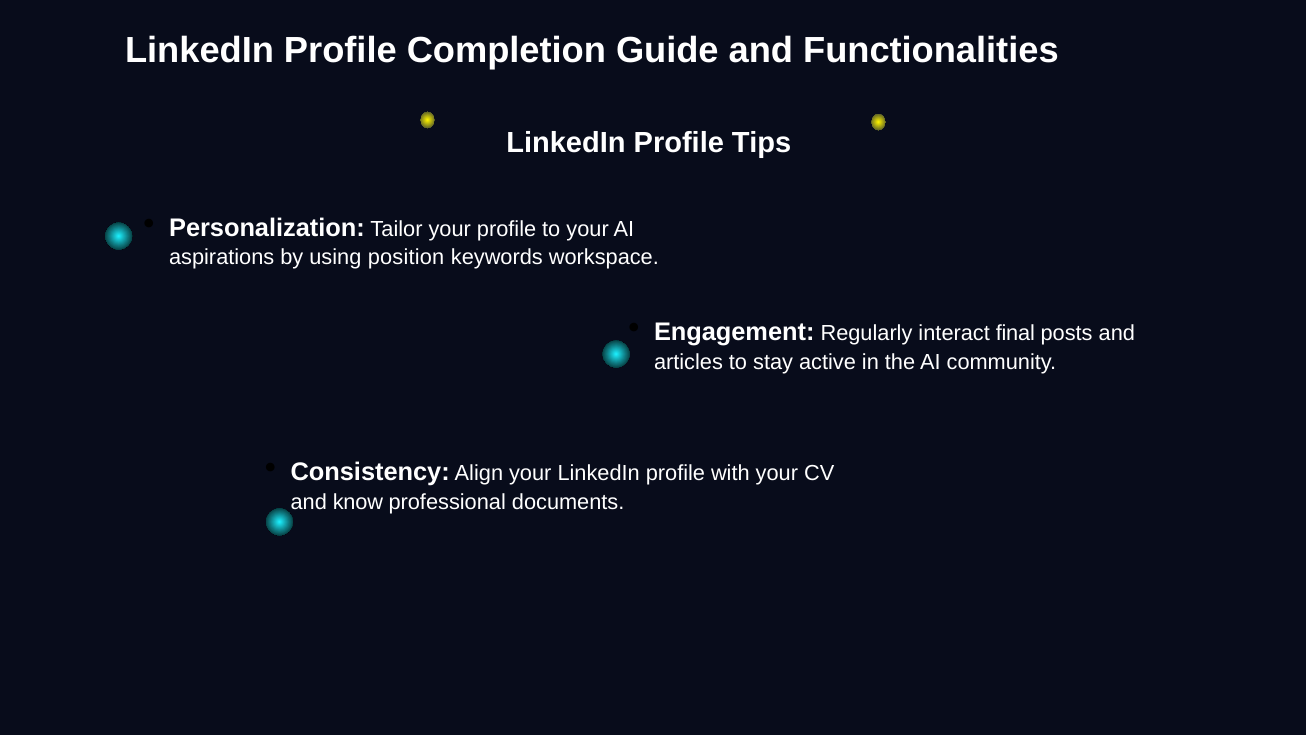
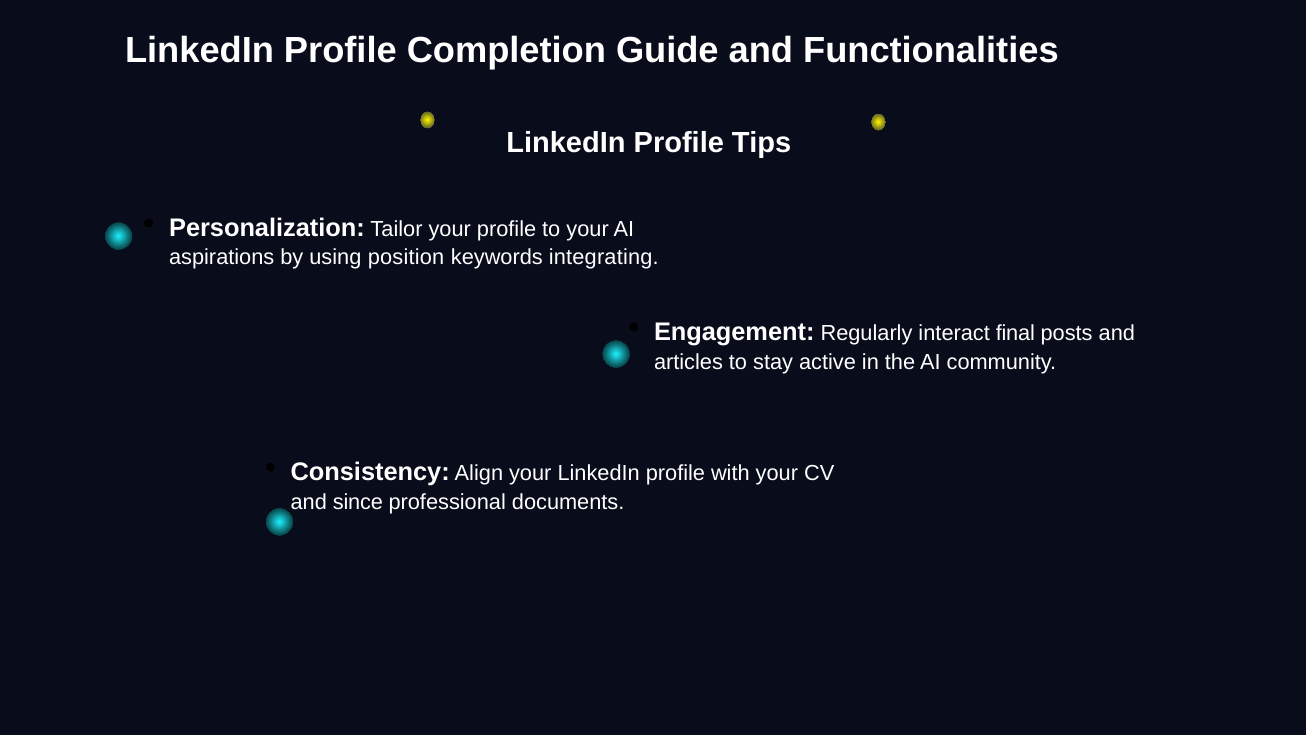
workspace: workspace -> integrating
know: know -> since
